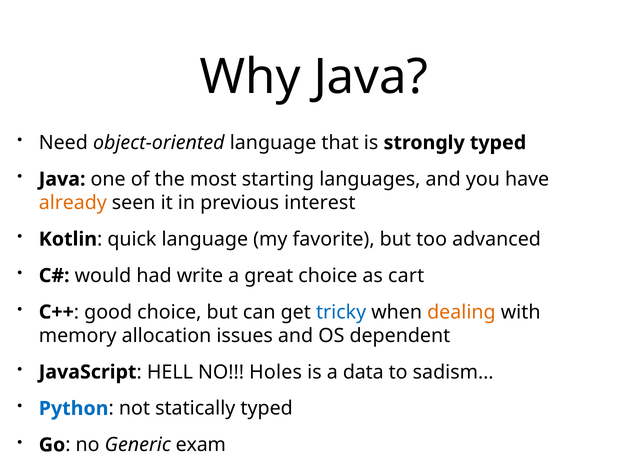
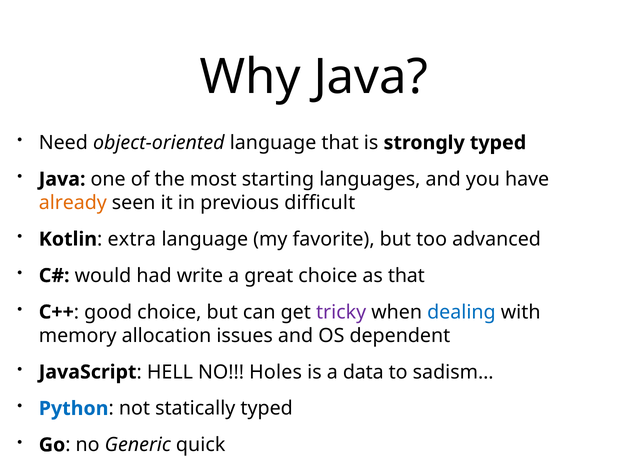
interest: interest -> difficult
quick: quick -> extra
as cart: cart -> that
tricky colour: blue -> purple
dealing colour: orange -> blue
exam: exam -> quick
